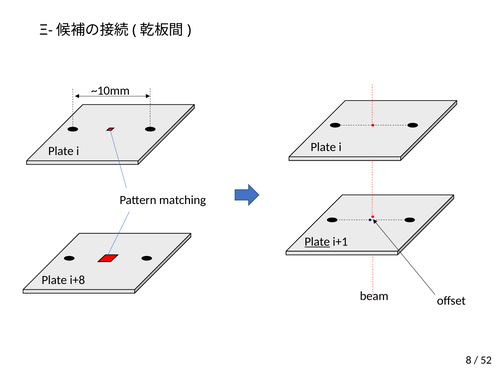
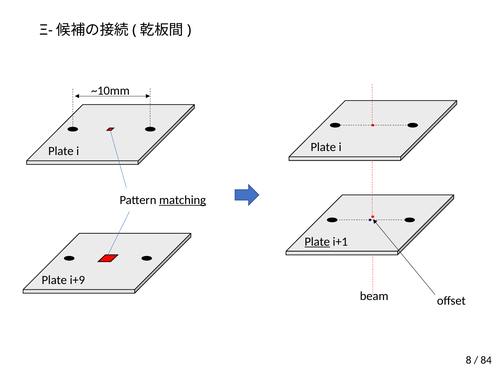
matching underline: none -> present
i+8: i+8 -> i+9
52: 52 -> 84
